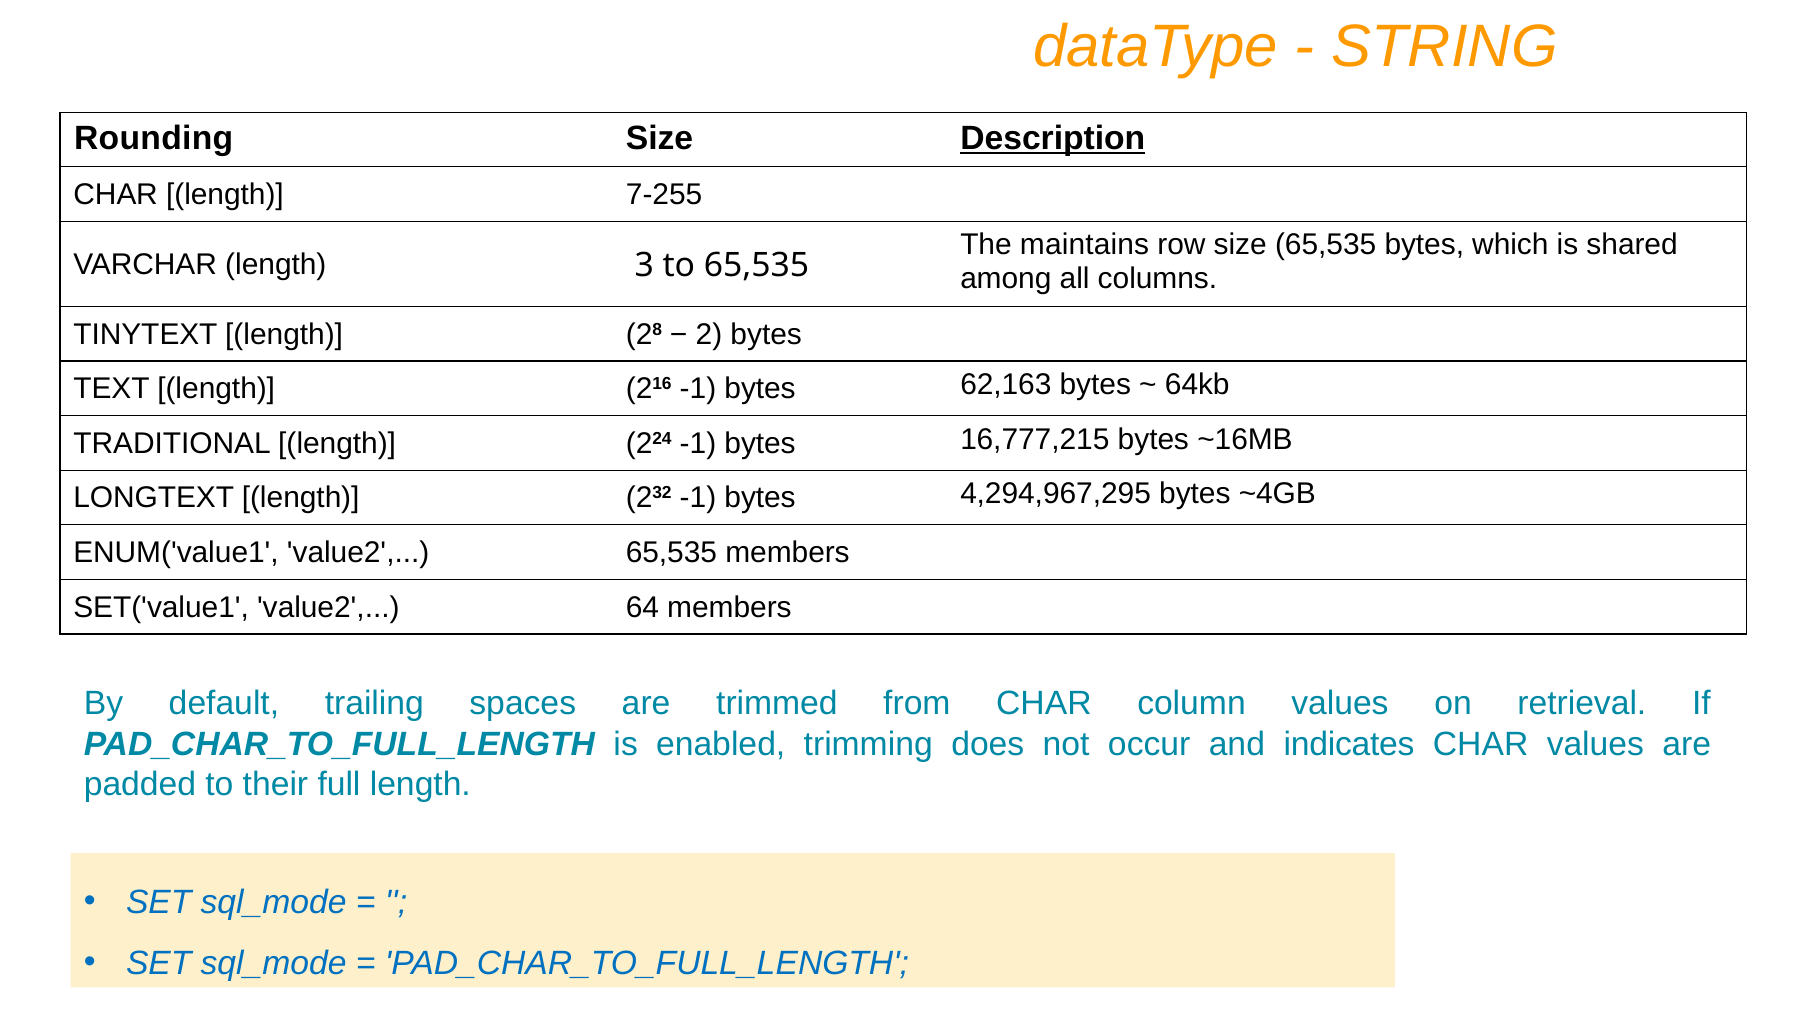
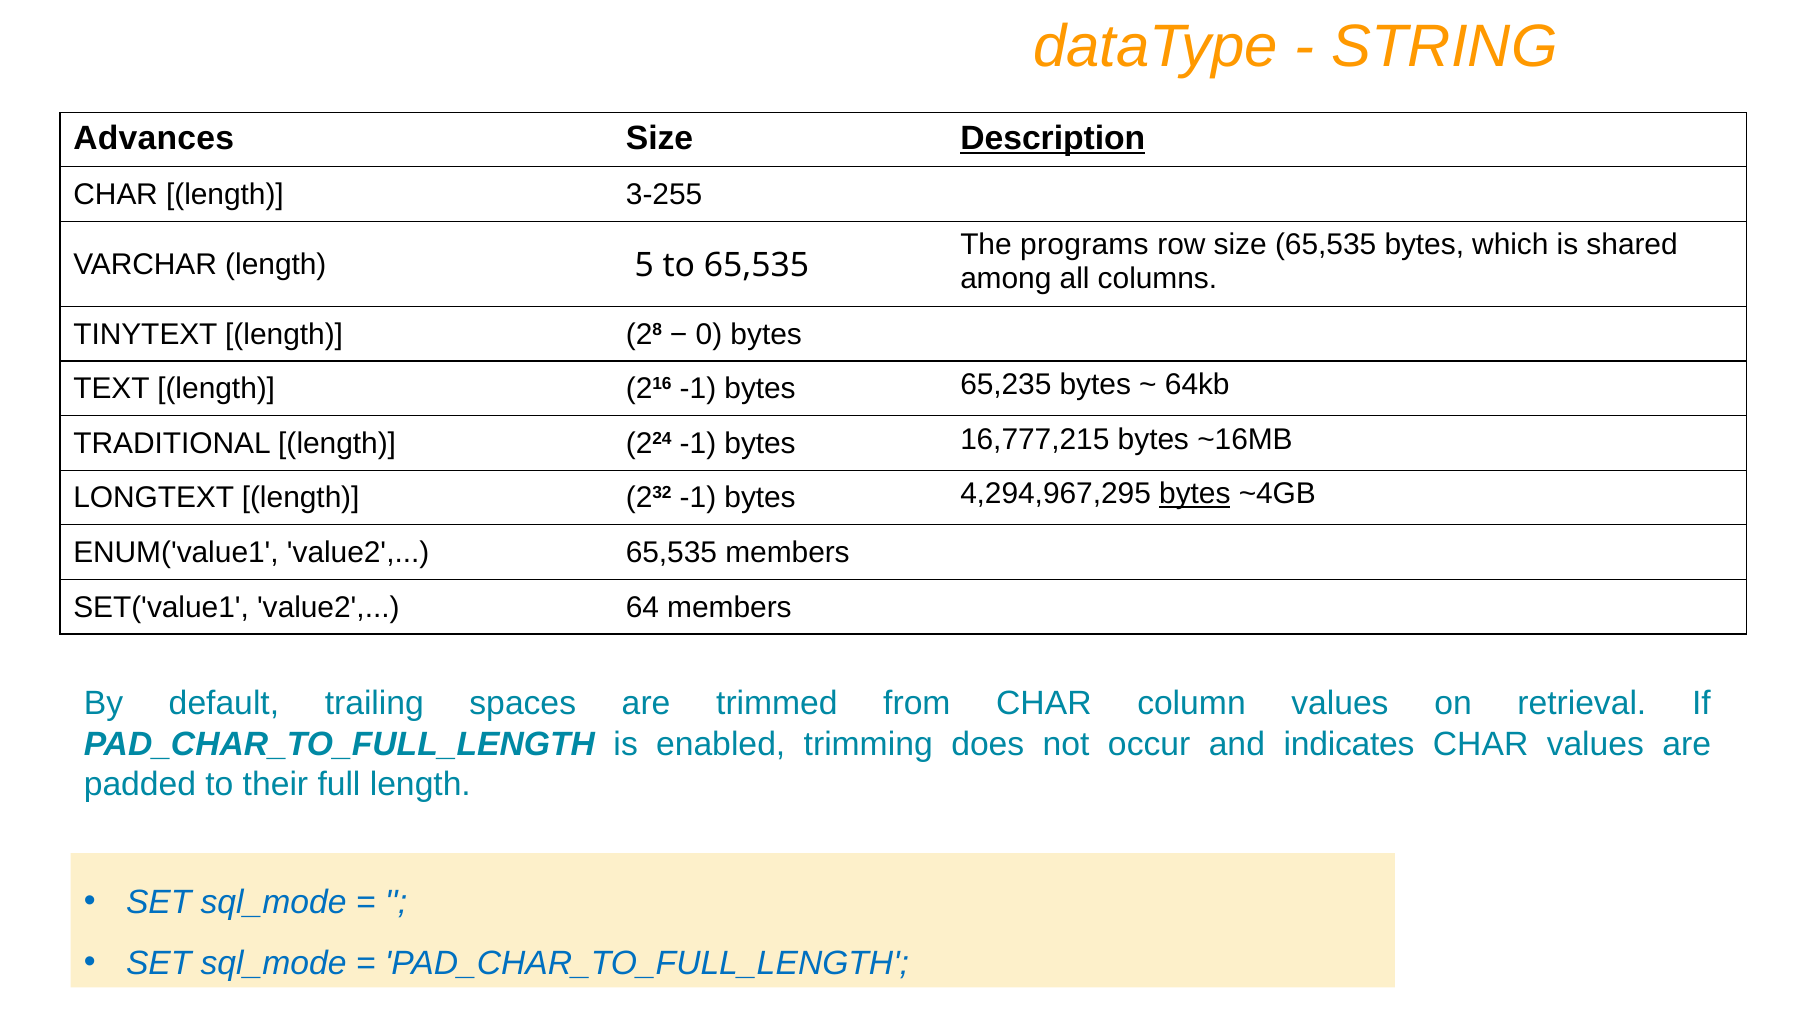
Rounding: Rounding -> Advances
7-255: 7-255 -> 3-255
maintains: maintains -> programs
3: 3 -> 5
2: 2 -> 0
62,163: 62,163 -> 65,235
bytes at (1195, 494) underline: none -> present
